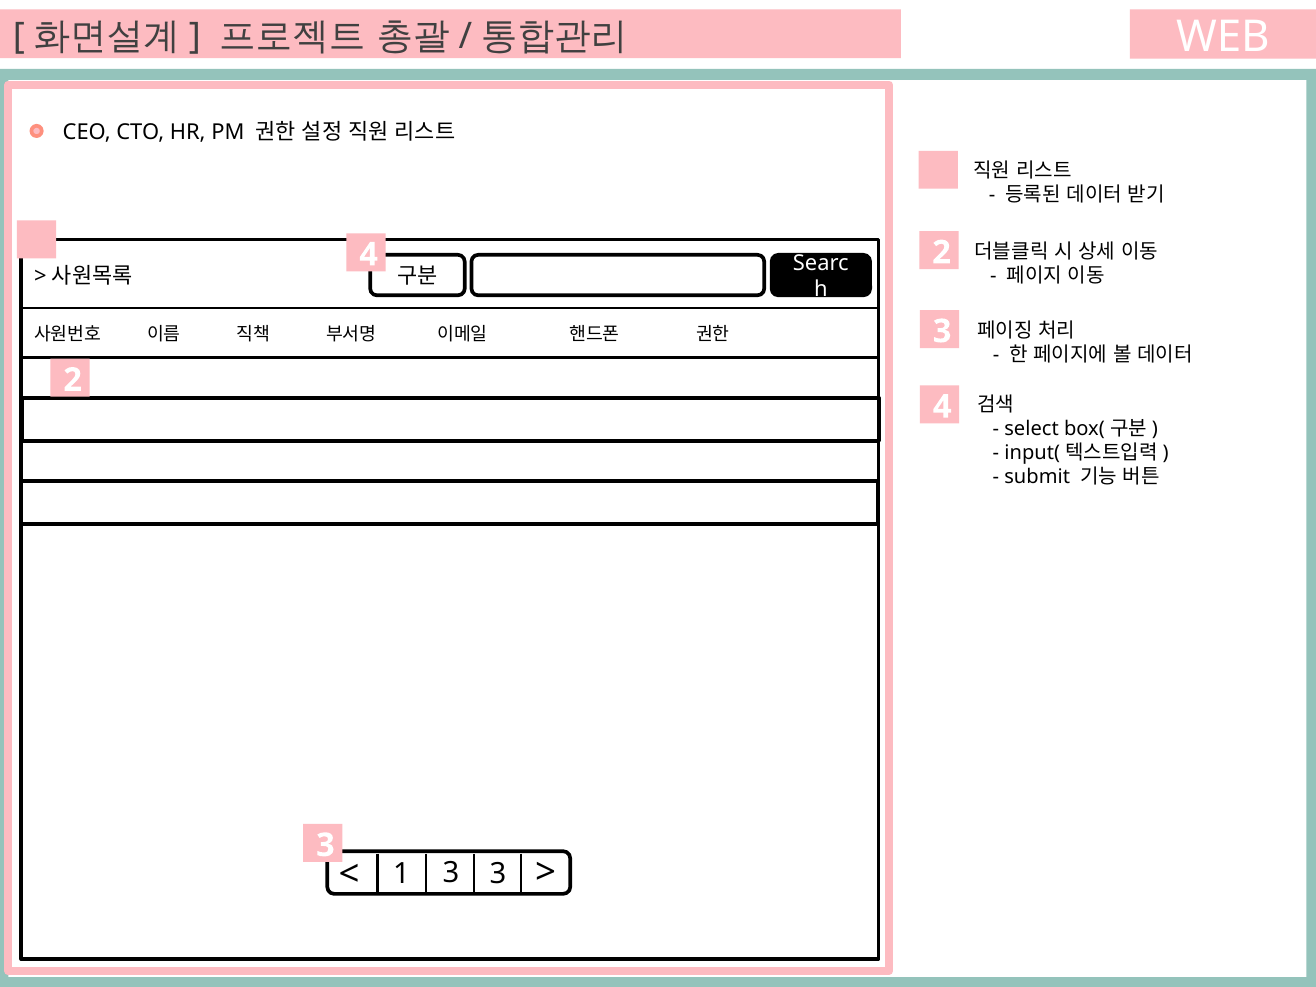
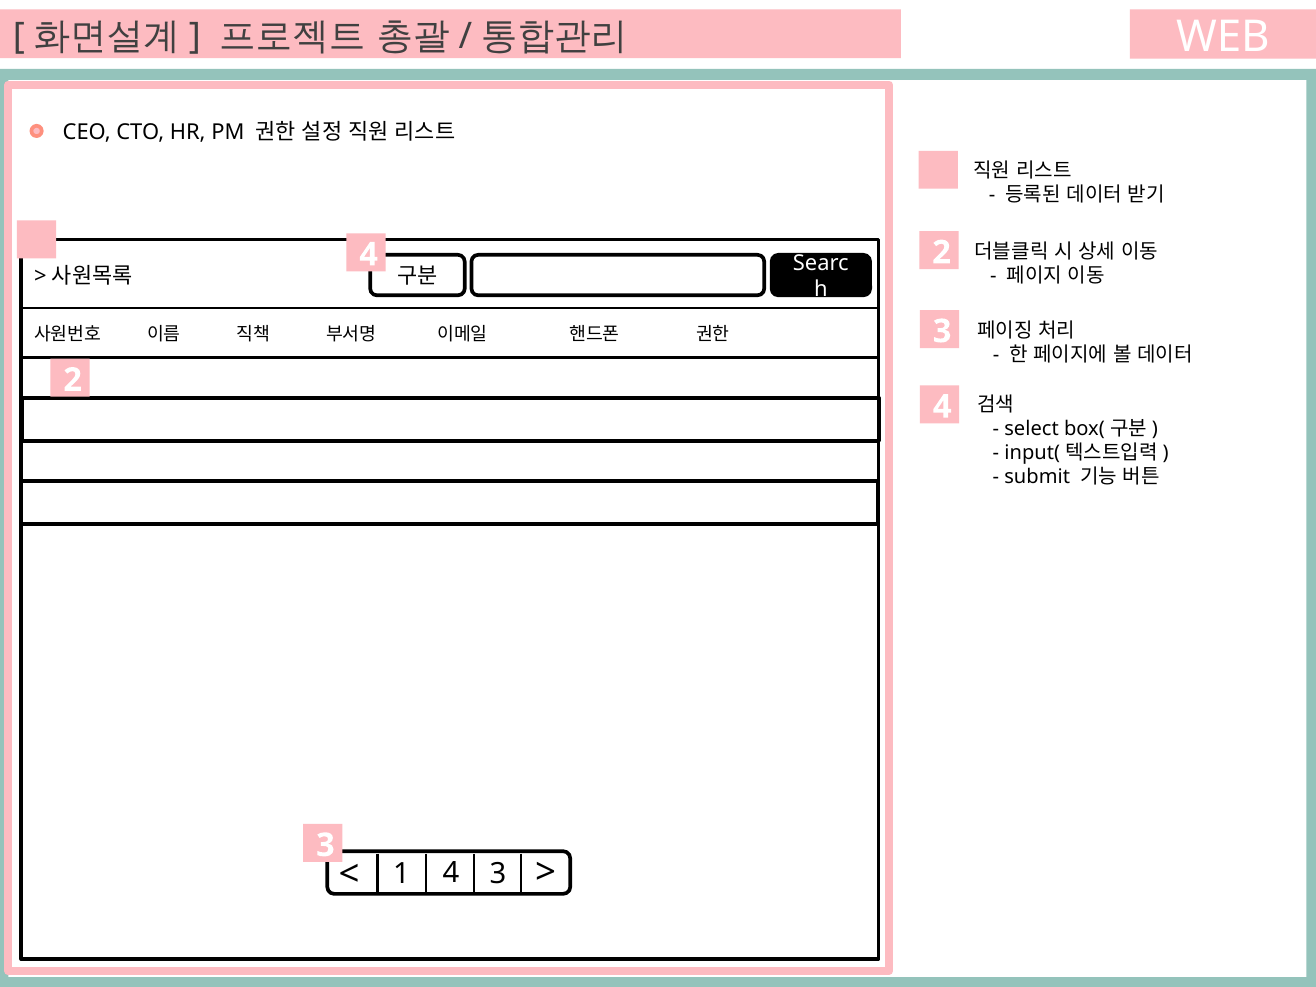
3 at (451, 872): 3 -> 4
